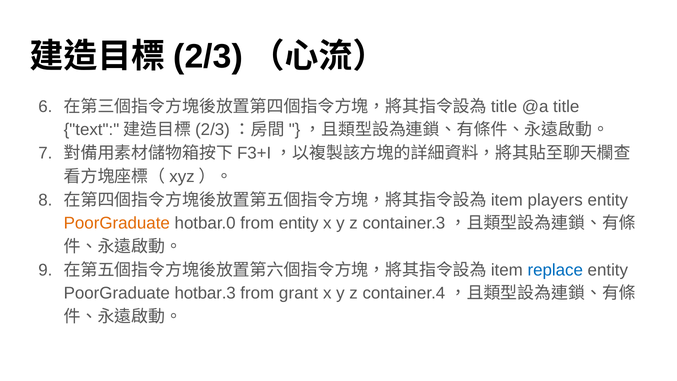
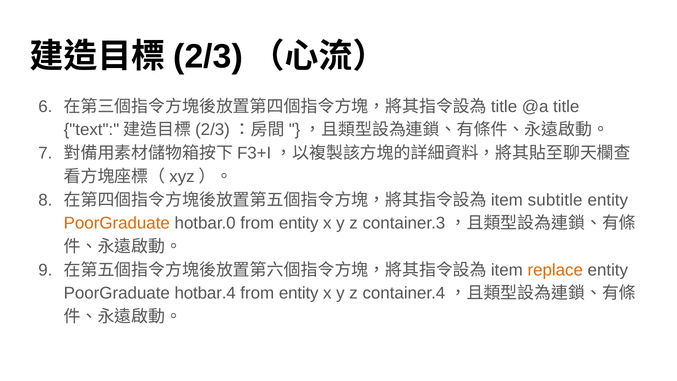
players: players -> subtitle
replace colour: blue -> orange
hotbar.3: hotbar.3 -> hotbar.4
grant at (299, 293): grant -> entity
